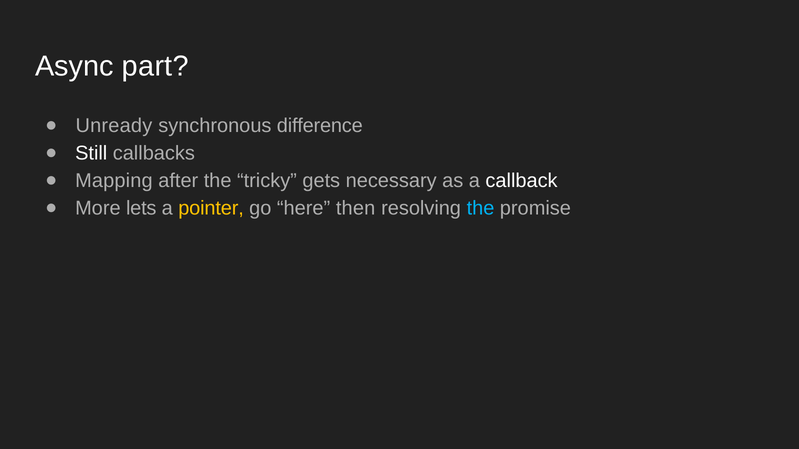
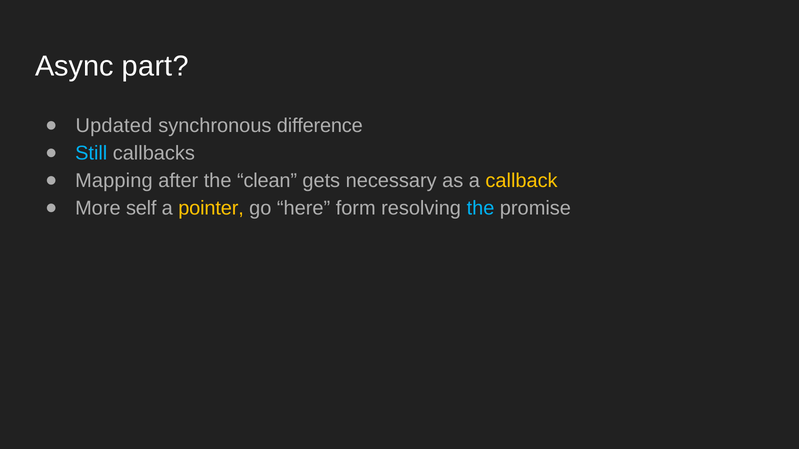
Unready: Unready -> Updated
Still colour: white -> light blue
tricky: tricky -> clean
callback colour: white -> yellow
lets: lets -> self
then: then -> form
